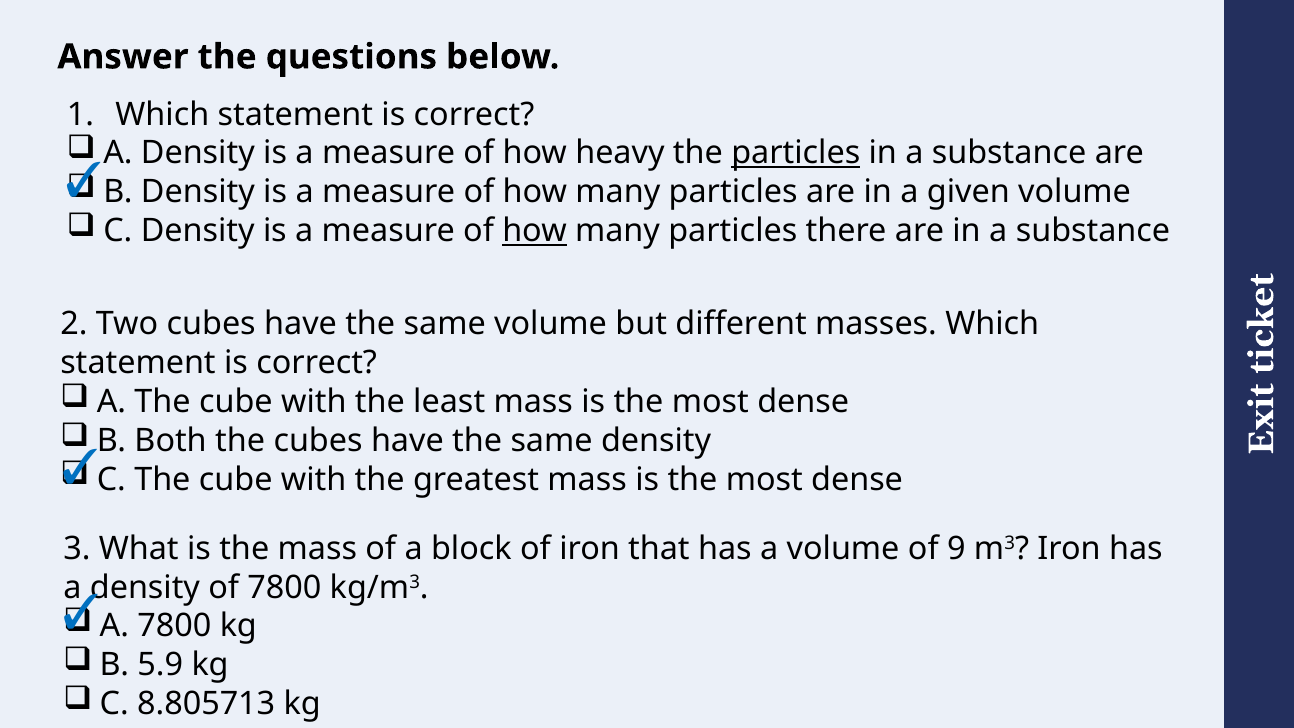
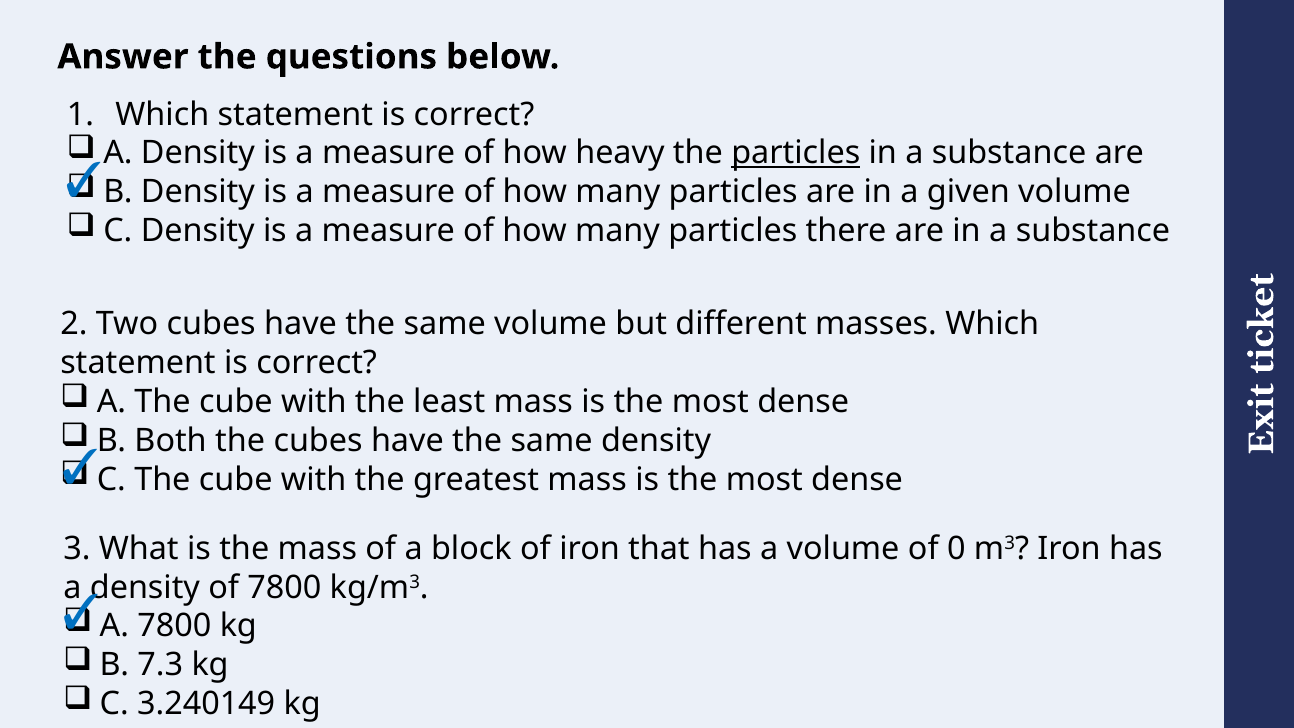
how at (535, 231) underline: present -> none
9: 9 -> 0
5.9: 5.9 -> 7.3
8.805713: 8.805713 -> 3.240149
